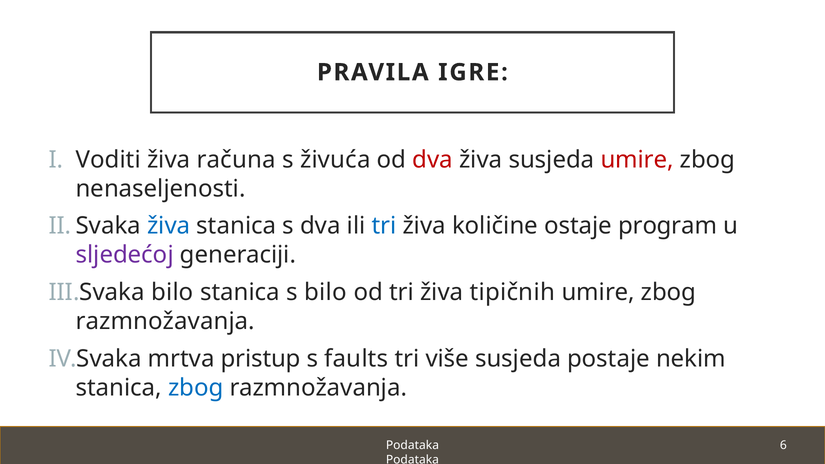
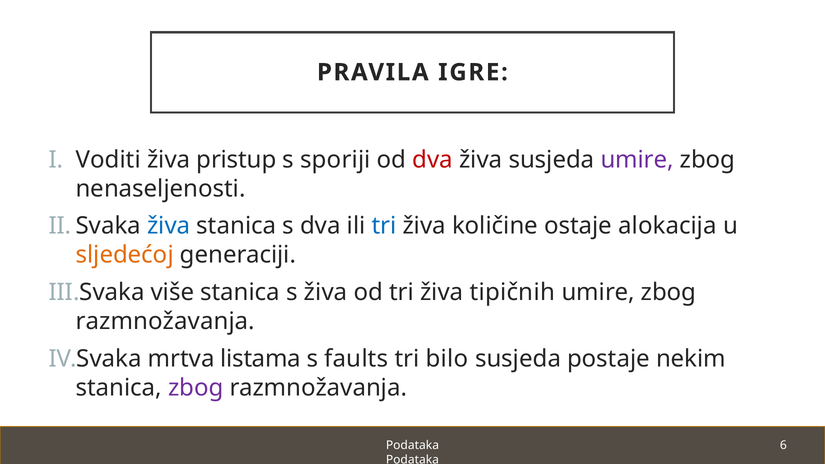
računa: računa -> pristup
živuća: živuća -> sporiji
umire at (637, 160) colour: red -> purple
program: program -> alokacija
sljedećoj colour: purple -> orange
bilo at (172, 292): bilo -> više
s bilo: bilo -> živa
pristup: pristup -> listama
više: više -> bilo
zbog at (196, 388) colour: blue -> purple
